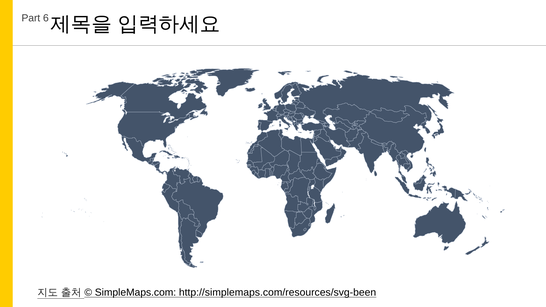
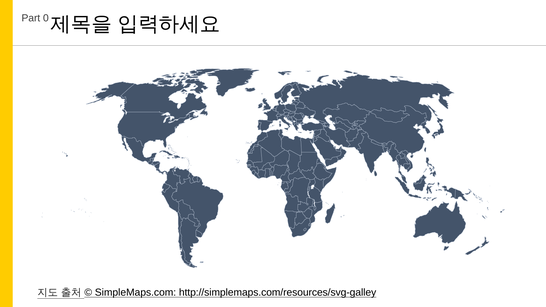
6: 6 -> 0
http://simplemaps.com/resources/svg-been: http://simplemaps.com/resources/svg-been -> http://simplemaps.com/resources/svg-galley
